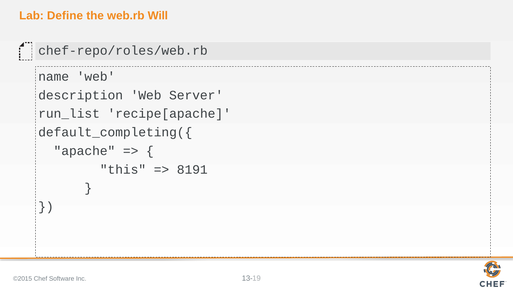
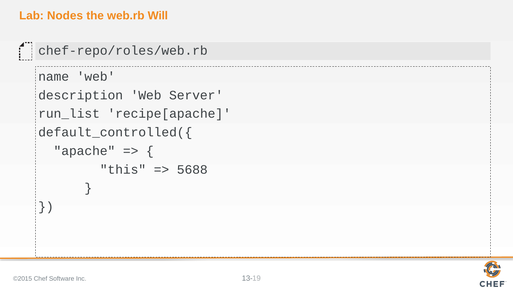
Define: Define -> Nodes
default_completing({: default_completing({ -> default_controlled({
8191: 8191 -> 5688
